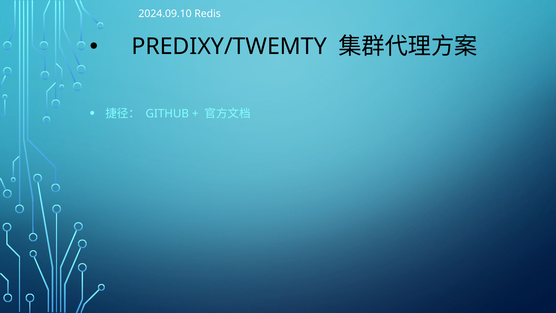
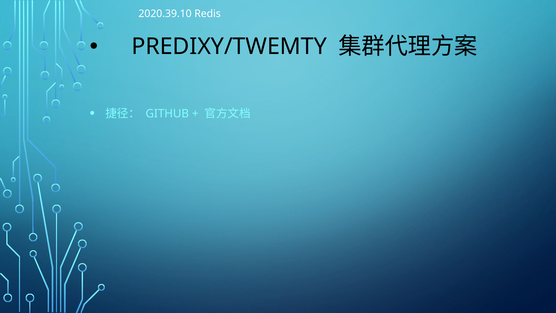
2024.09.10: 2024.09.10 -> 2020.39.10
